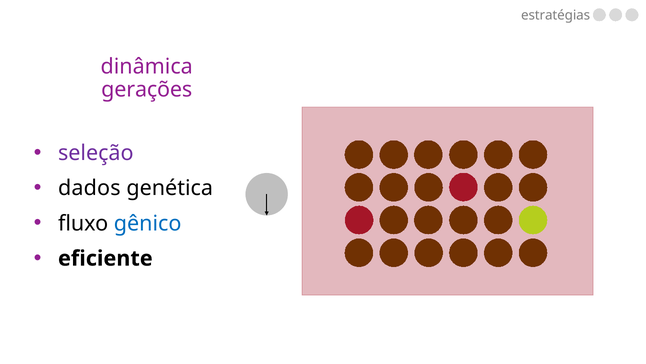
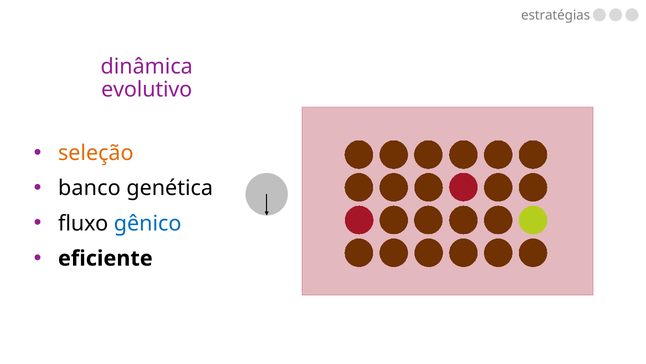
gerações: gerações -> evolutivo
seleção colour: purple -> orange
dados: dados -> banco
